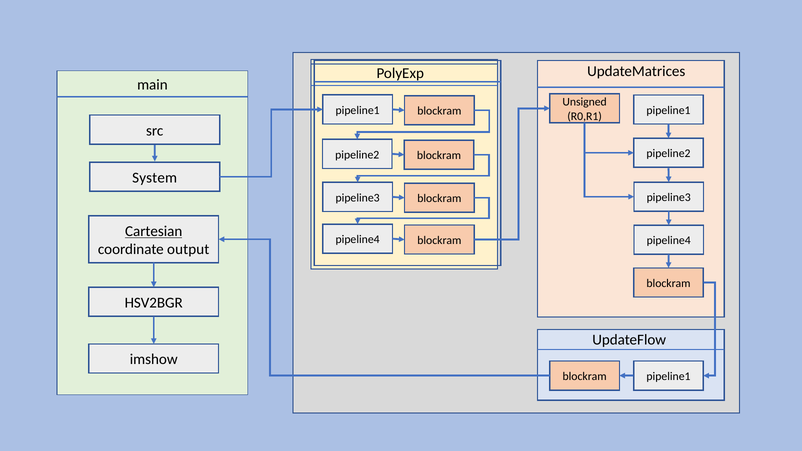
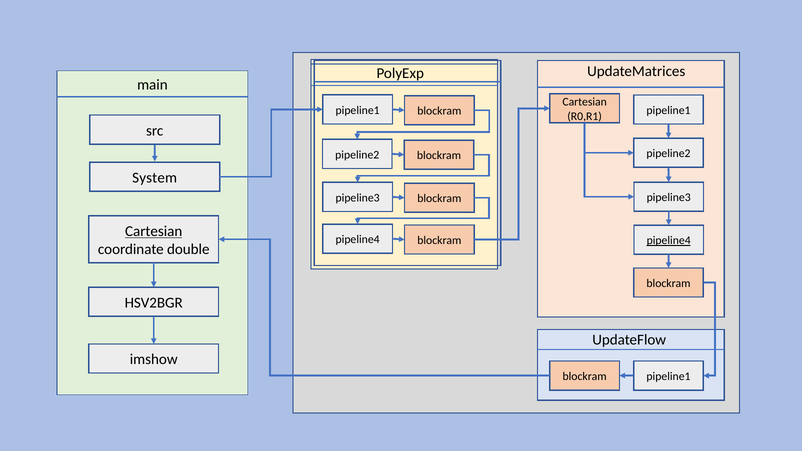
Unsigned at (585, 102): Unsigned -> Cartesian
pipeline4 at (669, 241) underline: none -> present
output: output -> double
